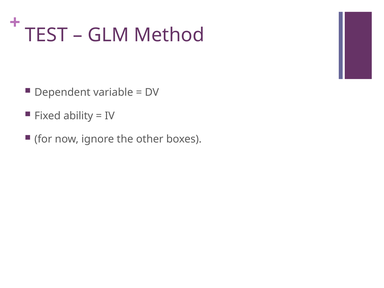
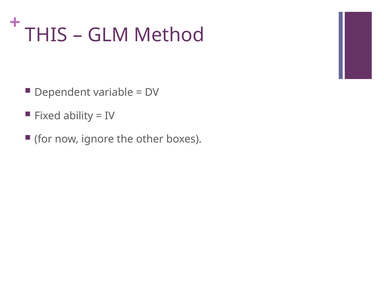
TEST: TEST -> THIS
